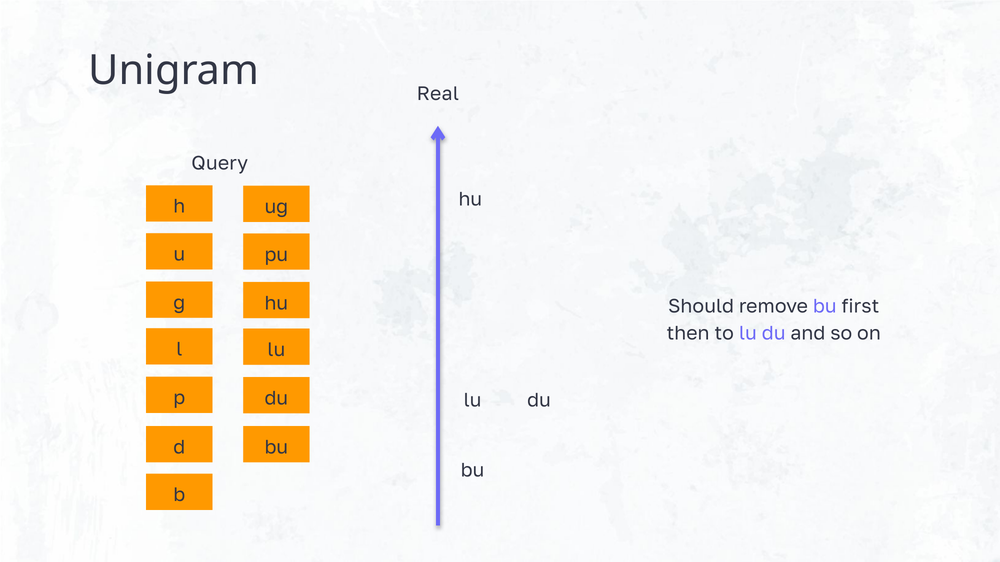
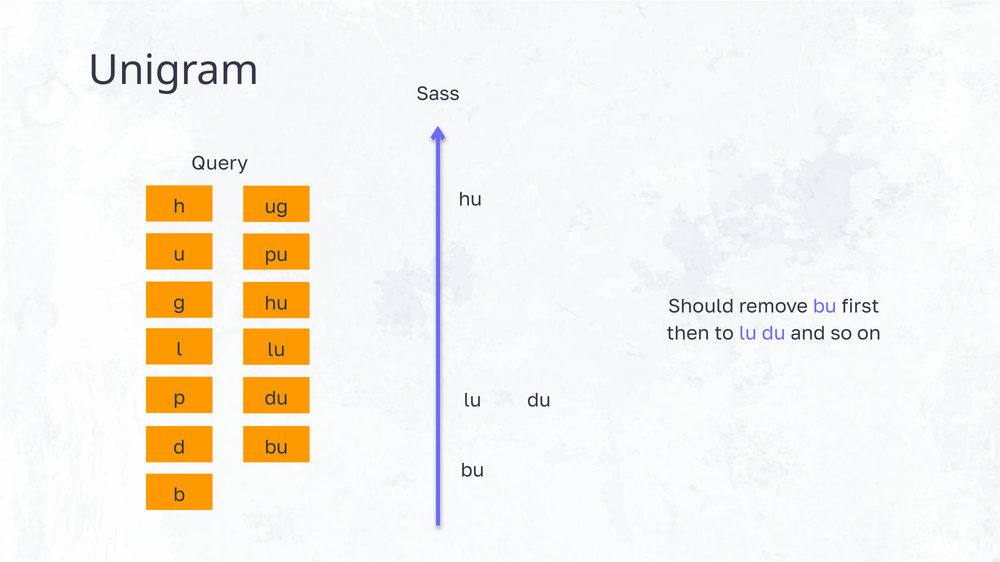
Real: Real -> Sass
